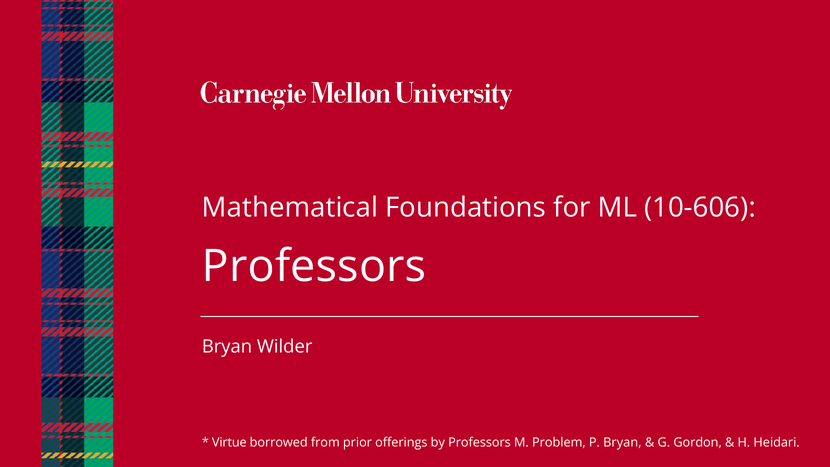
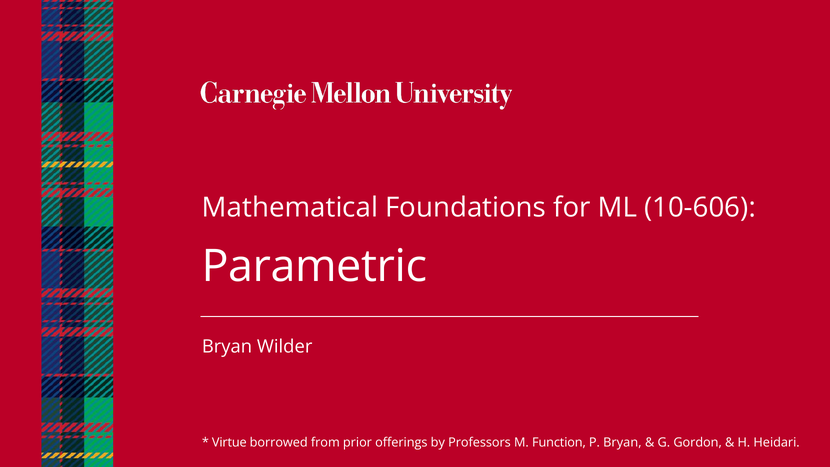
Professors at (314, 266): Professors -> Parametric
Problem: Problem -> Function
